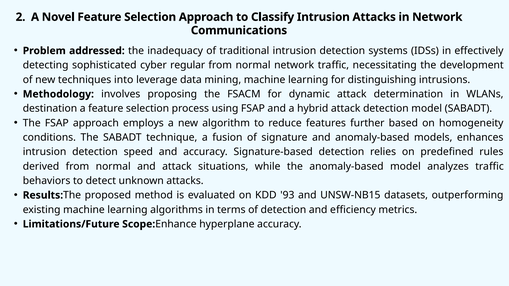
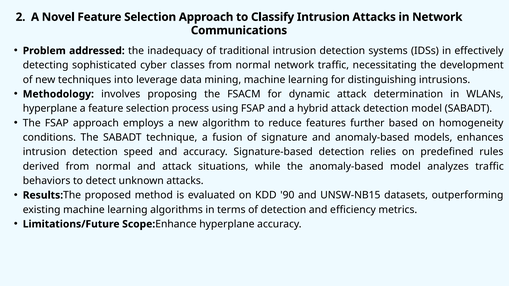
regular: regular -> classes
destination at (50, 109): destination -> hyperplane
93: 93 -> 90
